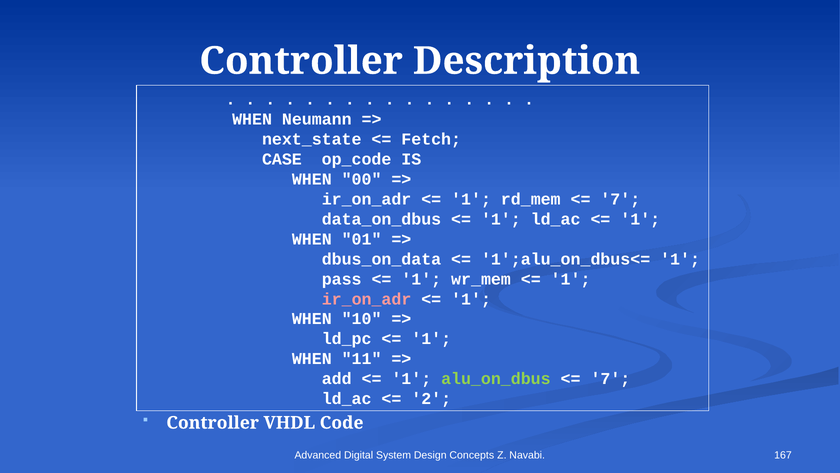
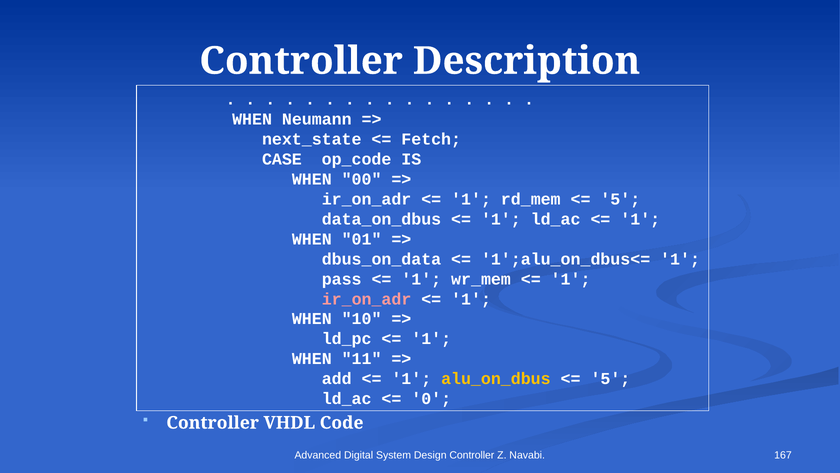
7 at (620, 199): 7 -> 5
alu_on_dbus colour: light green -> yellow
7 at (610, 378): 7 -> 5
2: 2 -> 0
Design Concepts: Concepts -> Controller
